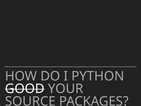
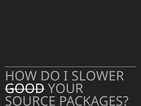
PYTHON: PYTHON -> SLOWER
